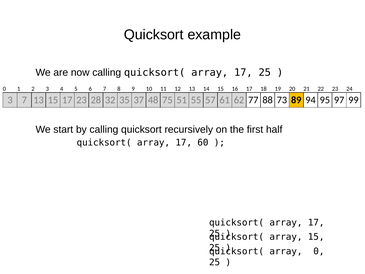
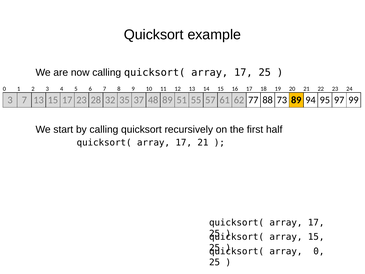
48 75: 75 -> 89
17 60: 60 -> 21
